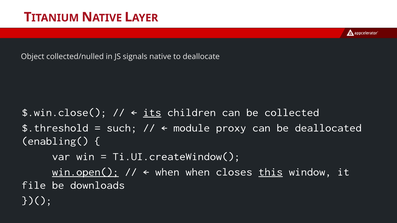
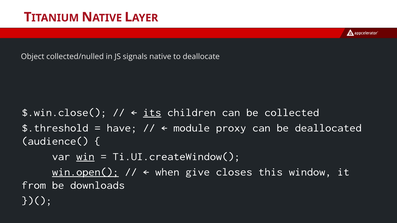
such: such -> have
enabling(: enabling( -> audience(
win underline: none -> present
when when: when -> give
this underline: present -> none
file: file -> from
